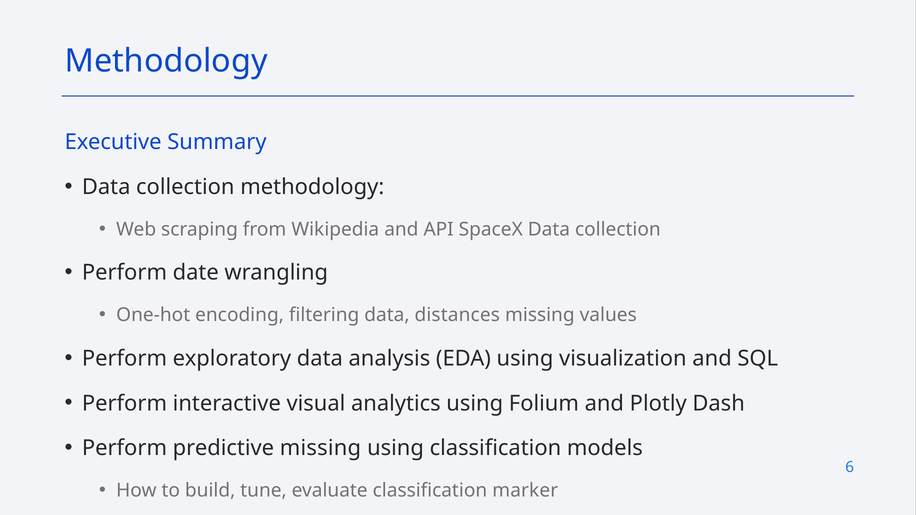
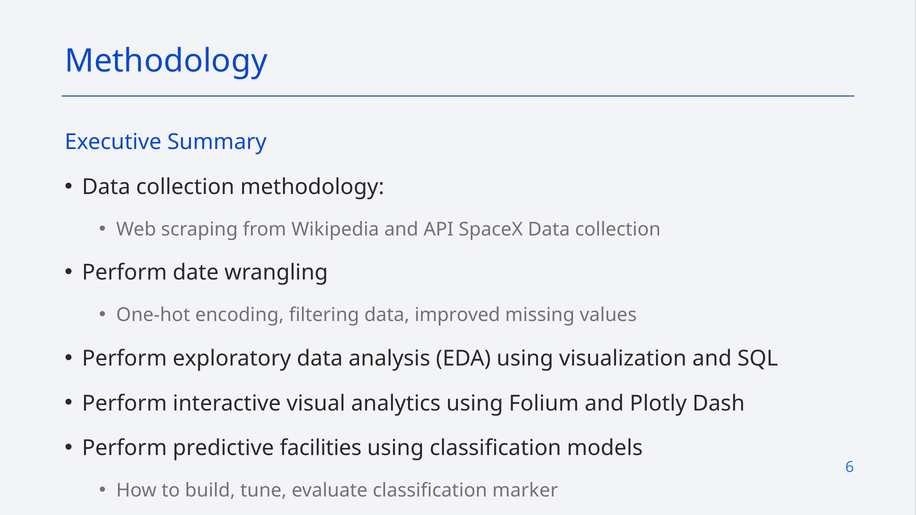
distances: distances -> improved
predictive missing: missing -> facilities
